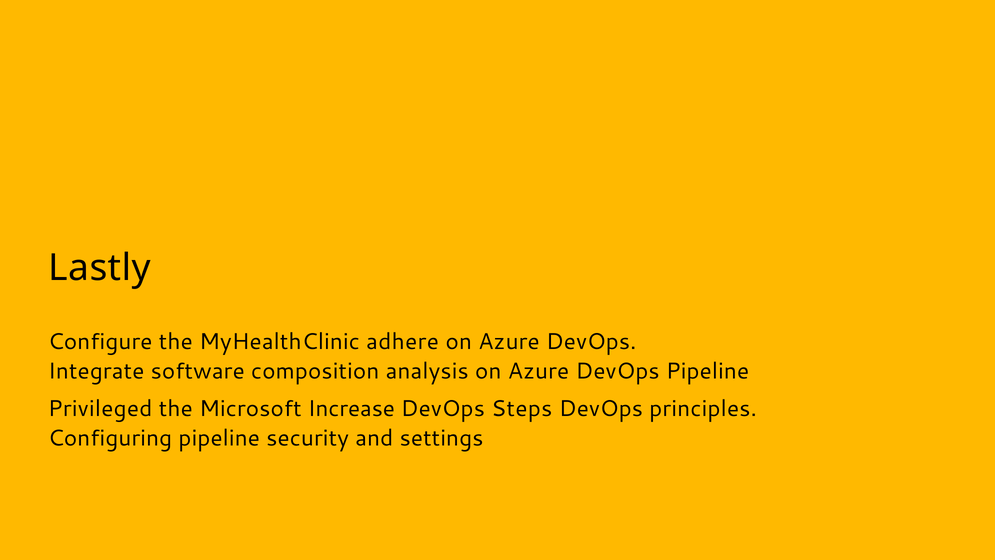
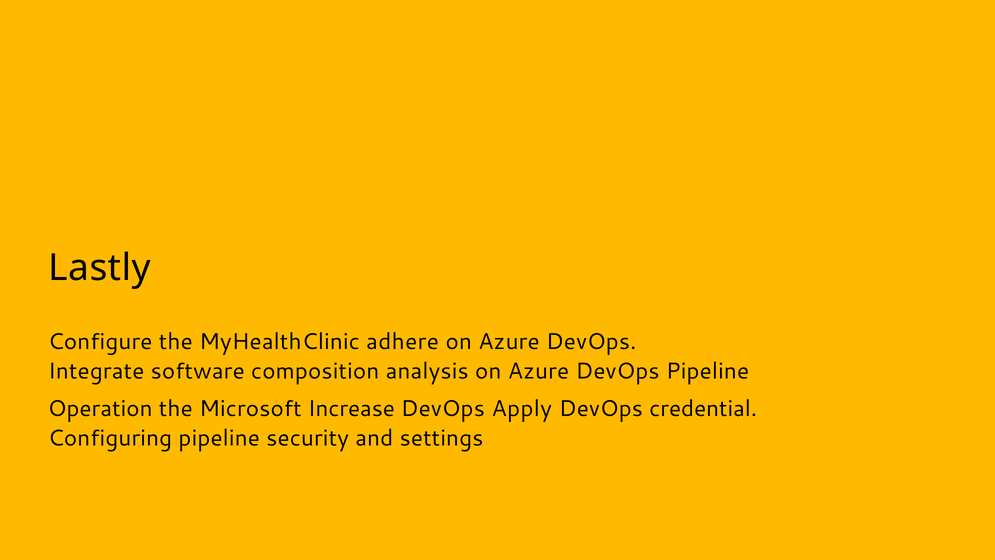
Privileged: Privileged -> Operation
Steps: Steps -> Apply
principles: principles -> credential
